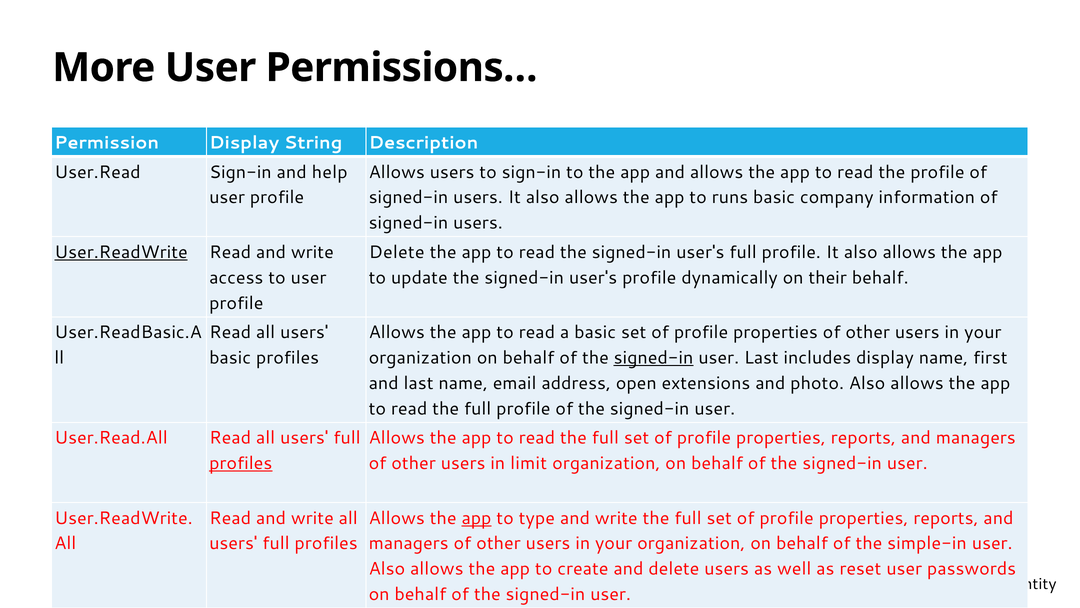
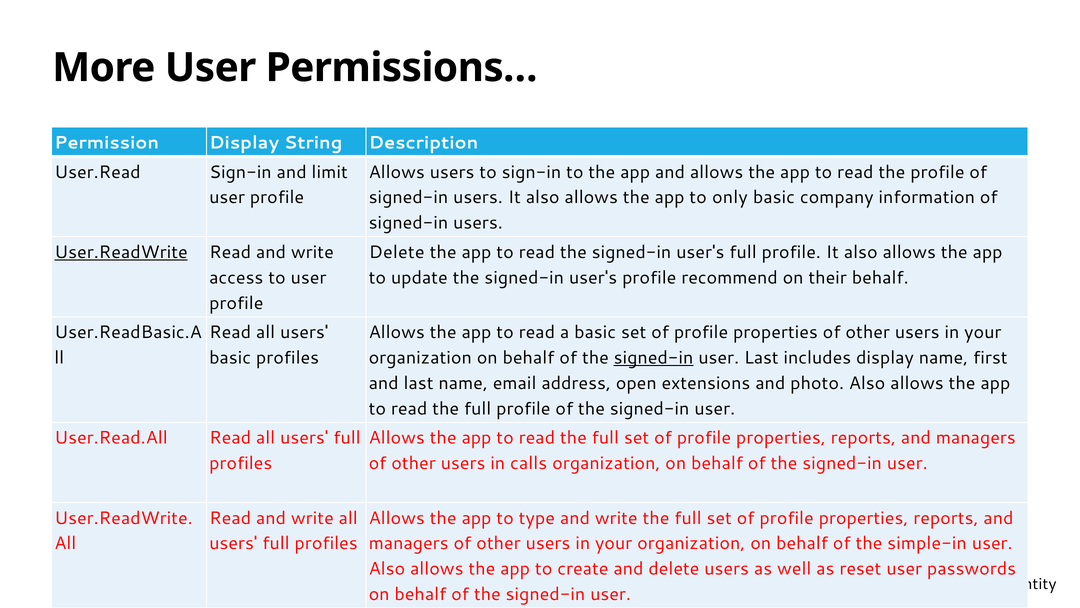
help: help -> limit
runs: runs -> only
dynamically: dynamically -> recommend
profiles at (241, 463) underline: present -> none
limit: limit -> calls
app at (476, 518) underline: present -> none
